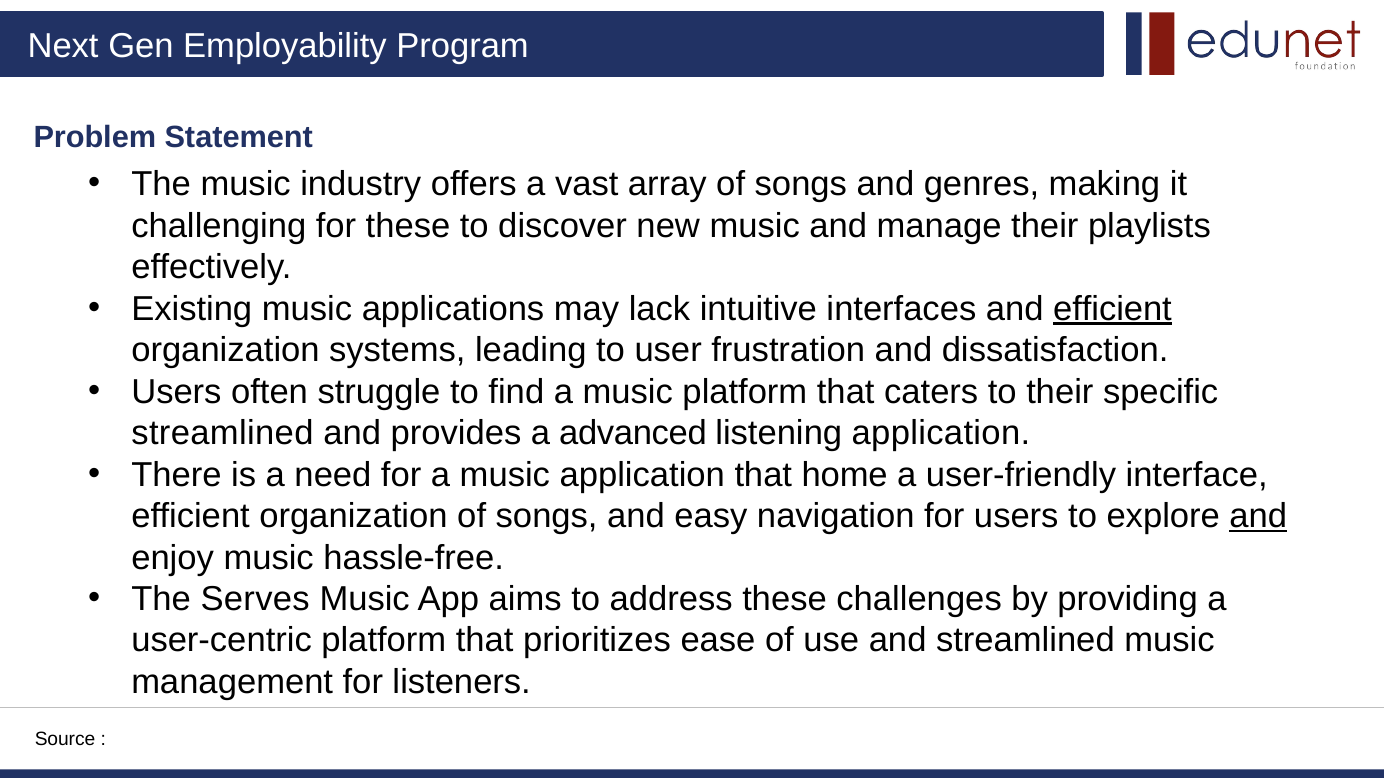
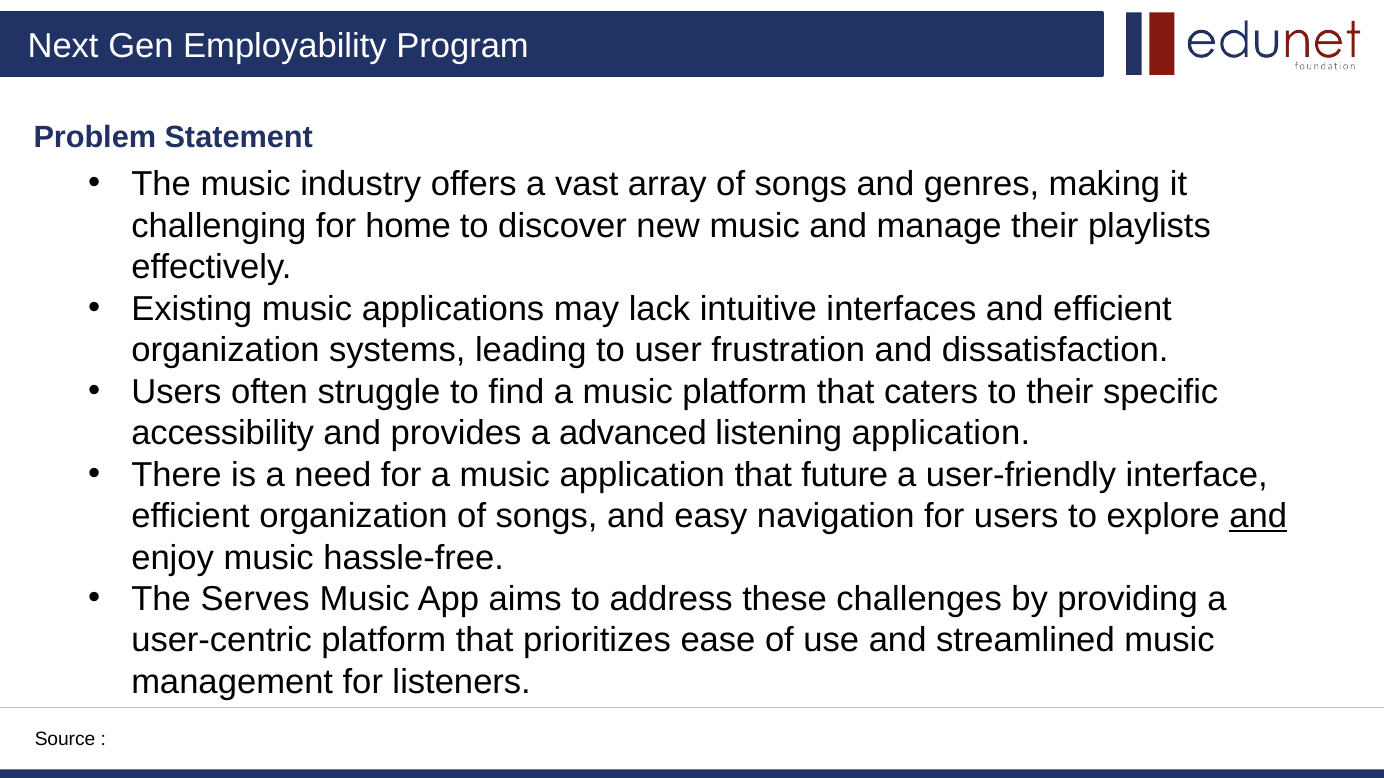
for these: these -> home
efficient at (1113, 309) underline: present -> none
streamlined at (222, 433): streamlined -> accessibility
home: home -> future
